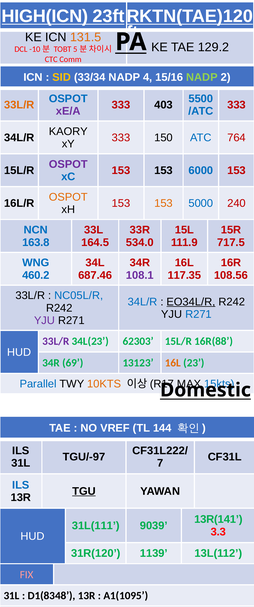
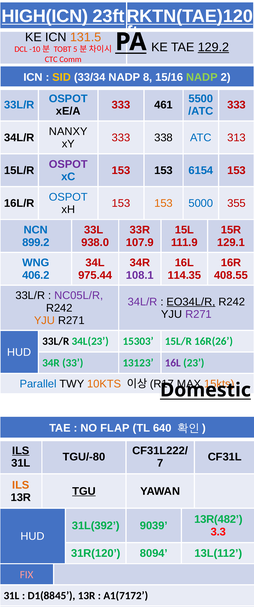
129.2 underline: none -> present
4: 4 -> 8
33L/R at (19, 105) colour: orange -> blue
403: 403 -> 461
xE/A colour: purple -> black
KAORY: KAORY -> NANXY
150: 150 -> 338
764: 764 -> 313
6000: 6000 -> 6154
OSPOT at (68, 197) colour: orange -> blue
240: 240 -> 355
163.8: 163.8 -> 899.2
164.5: 164.5 -> 938.0
534.0: 534.0 -> 107.9
717.5: 717.5 -> 129.1
460.2: 460.2 -> 406.2
687.46: 687.46 -> 975.44
117.35: 117.35 -> 114.35
108.56: 108.56 -> 408.55
NC05L/R colour: blue -> purple
34L/R at (143, 302) colour: blue -> purple
R271 at (198, 315) colour: blue -> purple
YJU at (44, 321) colour: purple -> orange
33L/R at (56, 342) colour: purple -> black
62303: 62303 -> 15303
16R(88: 16R(88 -> 16R(26
69: 69 -> 33
16L at (173, 363) colour: orange -> purple
15kts colour: blue -> orange
VREF: VREF -> FLAP
144: 144 -> 640
ILS at (21, 451) underline: none -> present
TGU/-97: TGU/-97 -> TGU/-80
ILS at (21, 486) colour: blue -> orange
13R(141: 13R(141 -> 13R(482
31L(111: 31L(111 -> 31L(392
1139: 1139 -> 8094
D1(8348: D1(8348 -> D1(8845
A1(1095: A1(1095 -> A1(7172
